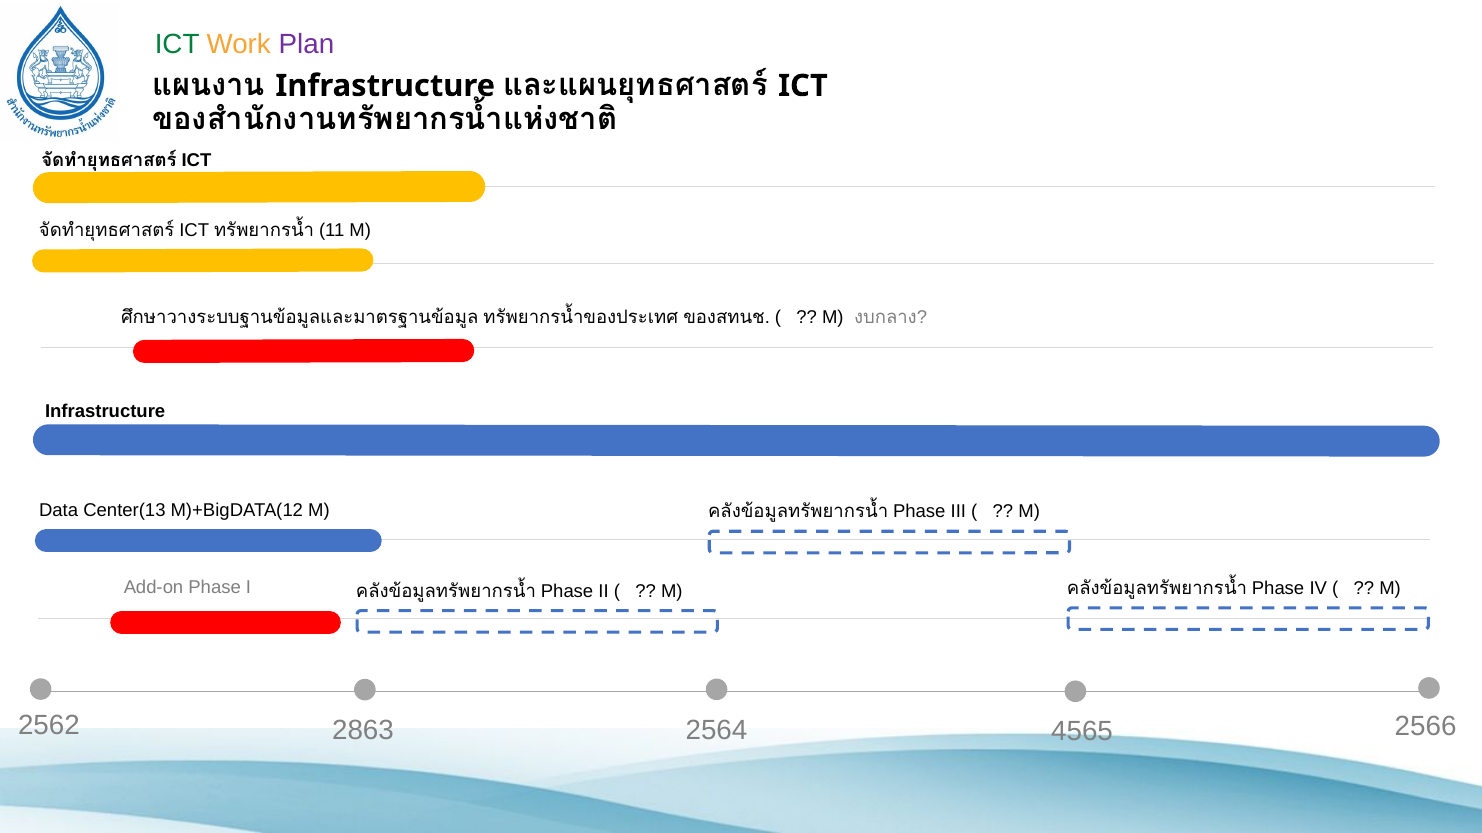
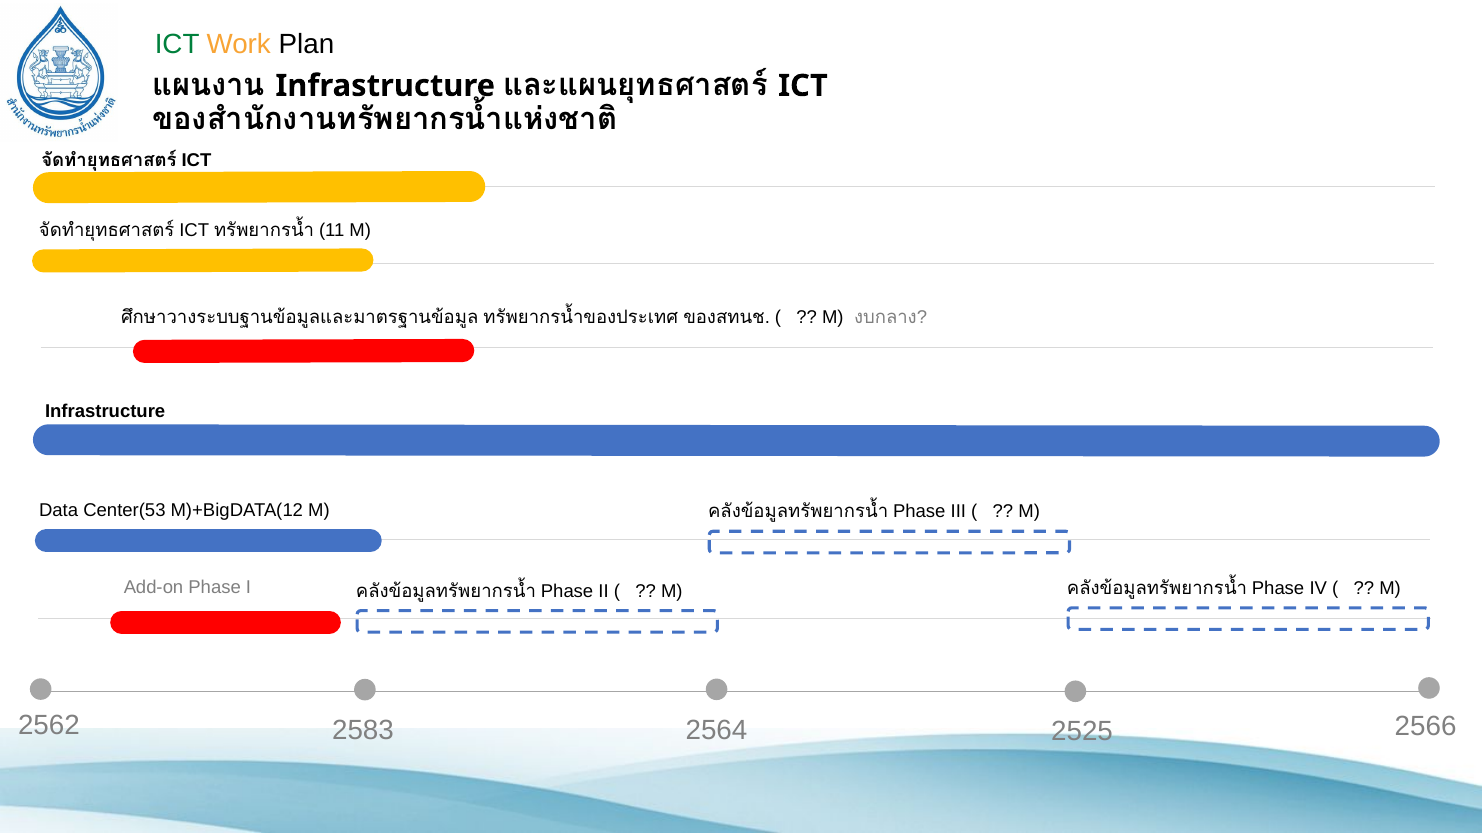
Plan colour: purple -> black
Center(13: Center(13 -> Center(53
2863: 2863 -> 2583
4565: 4565 -> 2525
